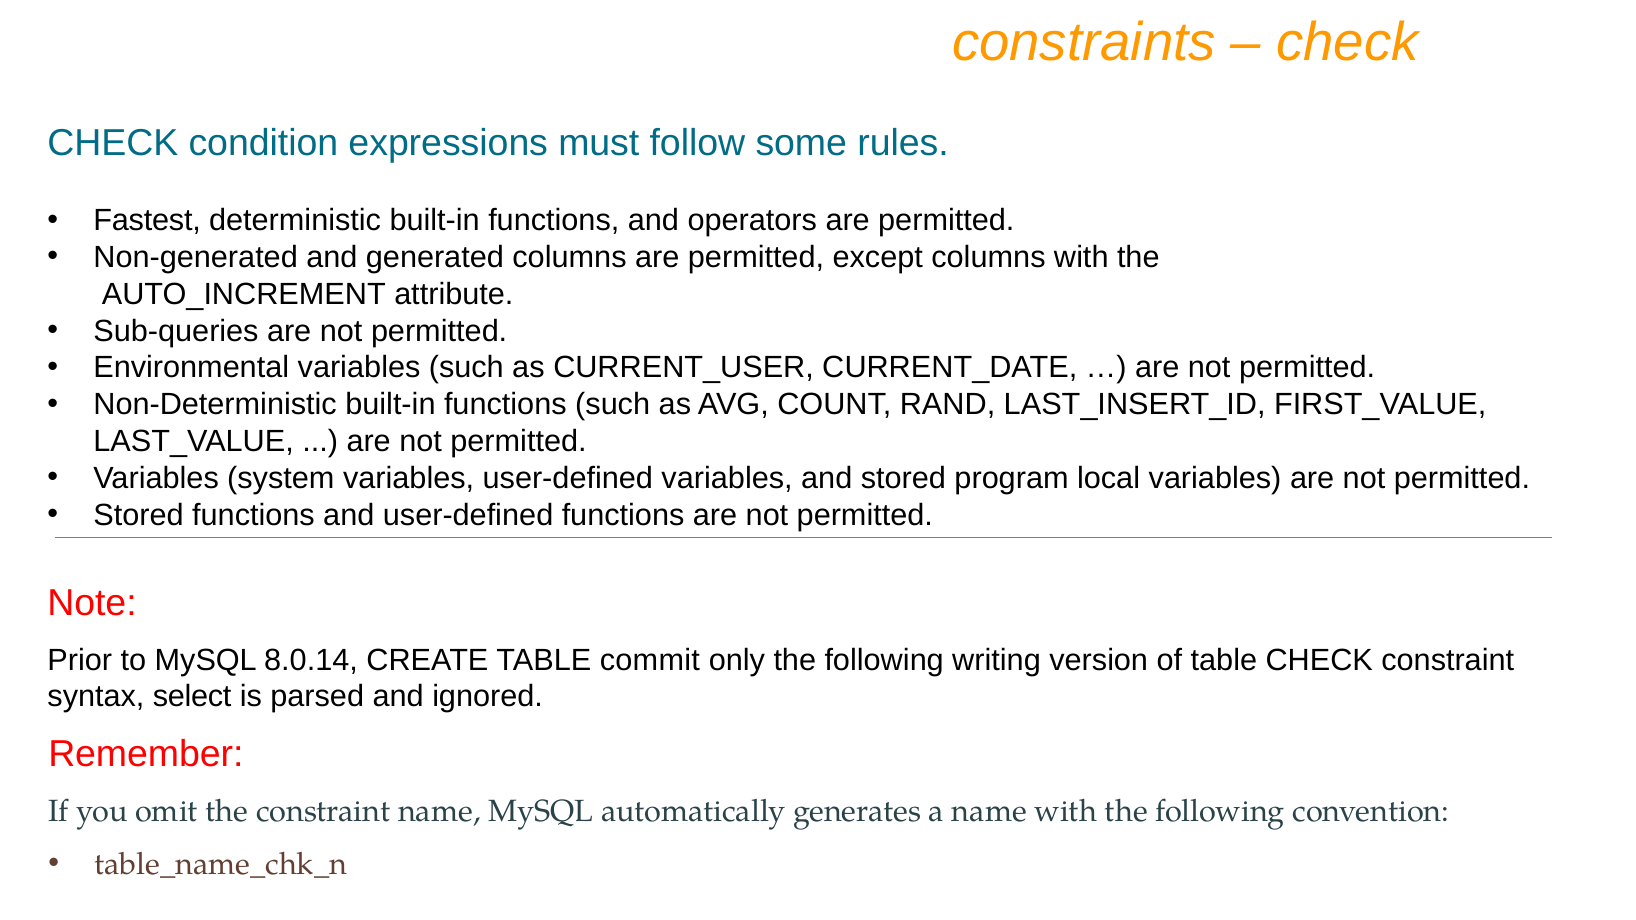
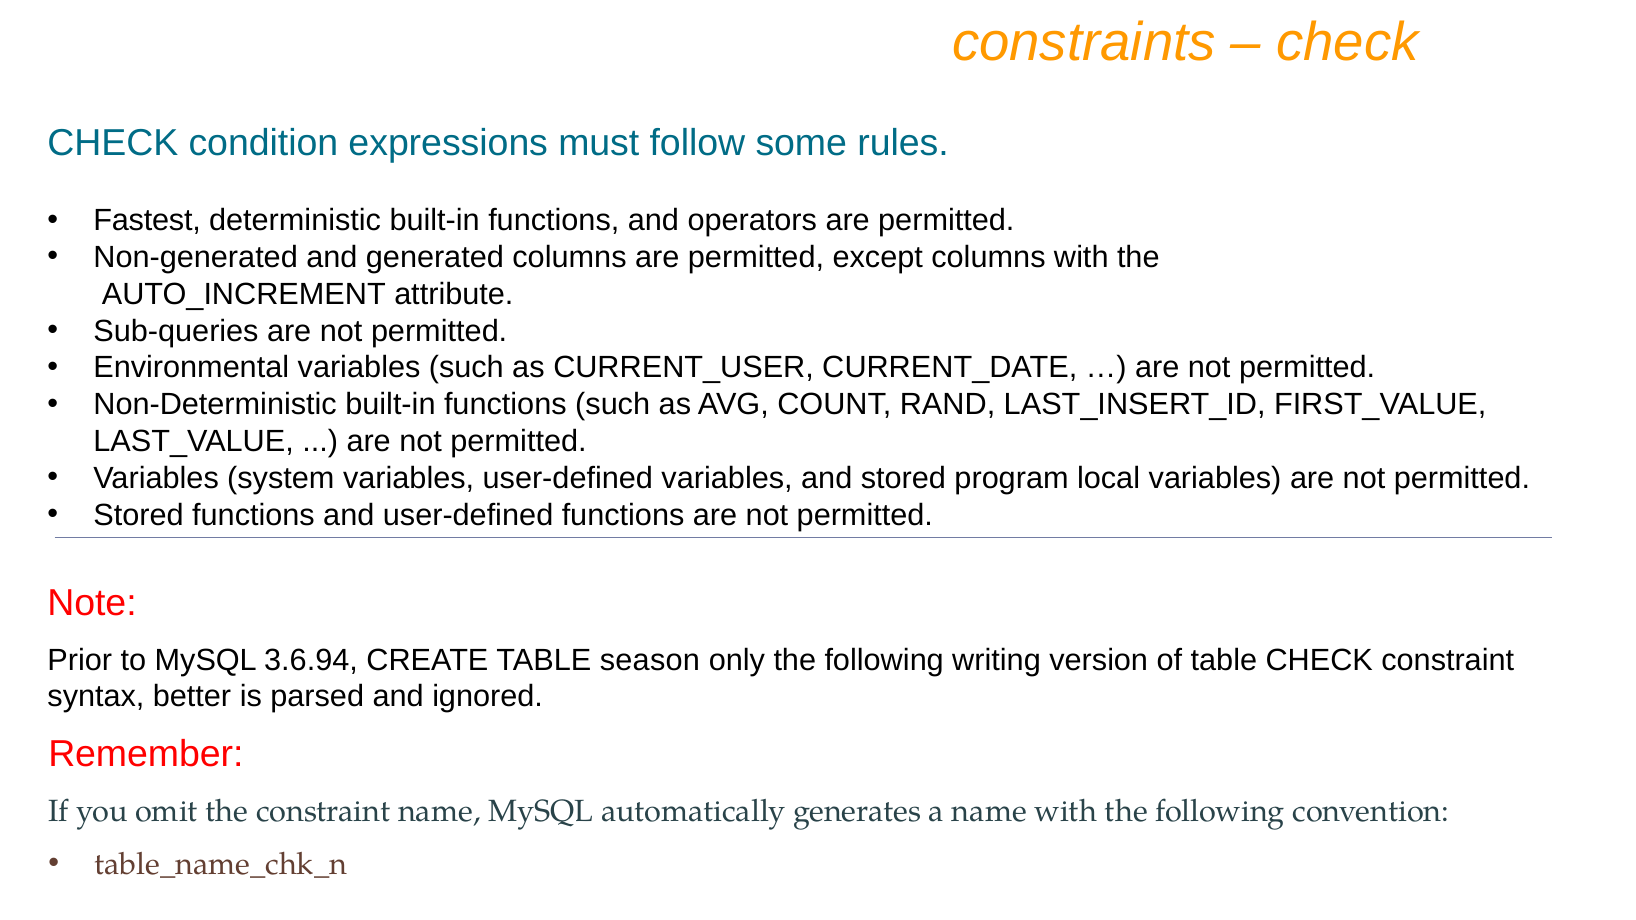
8.0.14: 8.0.14 -> 3.6.94
commit: commit -> season
select: select -> better
